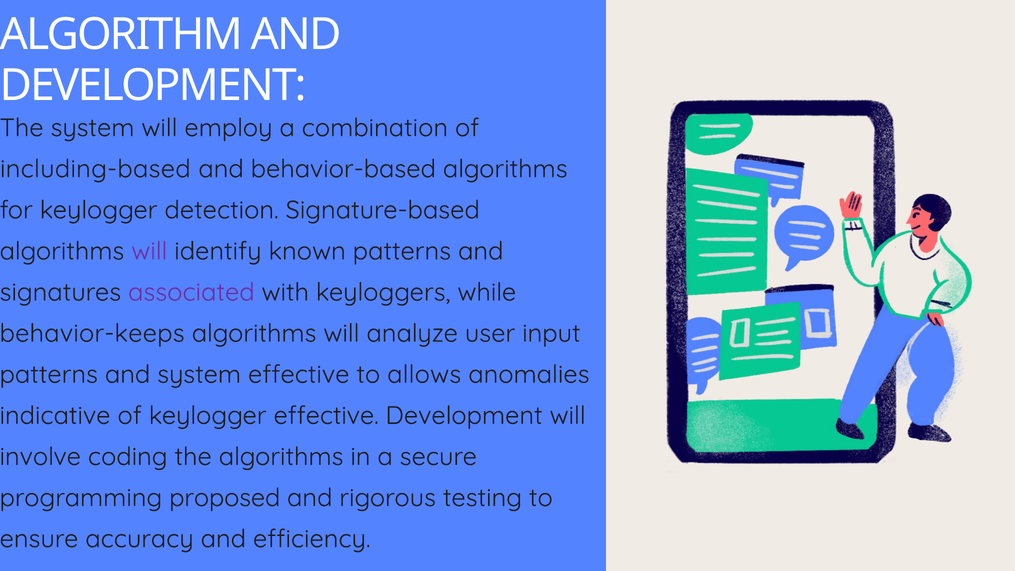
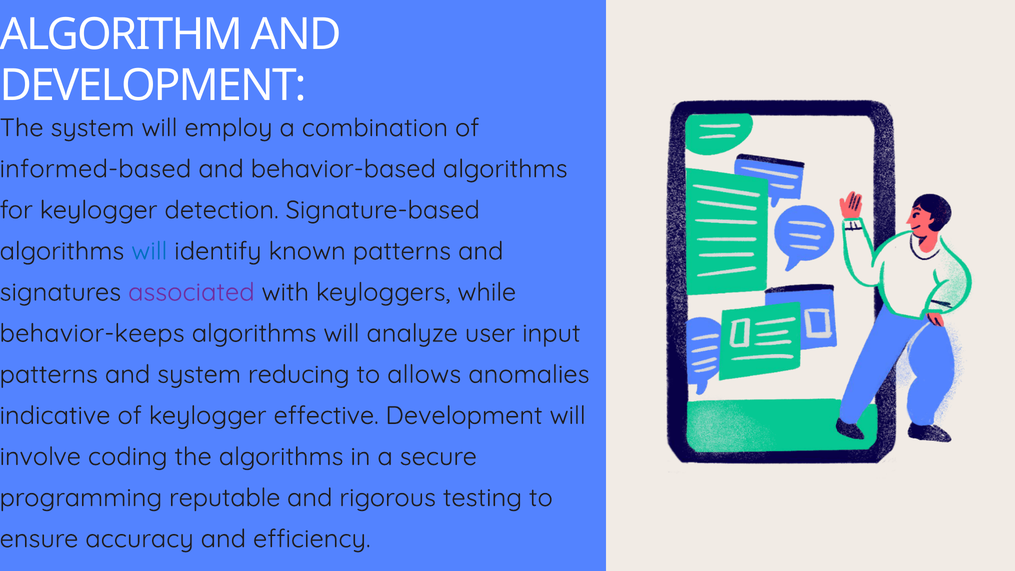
including-based: including-based -> informed-based
will at (149, 251) colour: purple -> blue
system effective: effective -> reducing
proposed: proposed -> reputable
